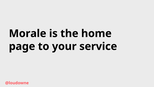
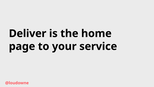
Morale: Morale -> Deliver
